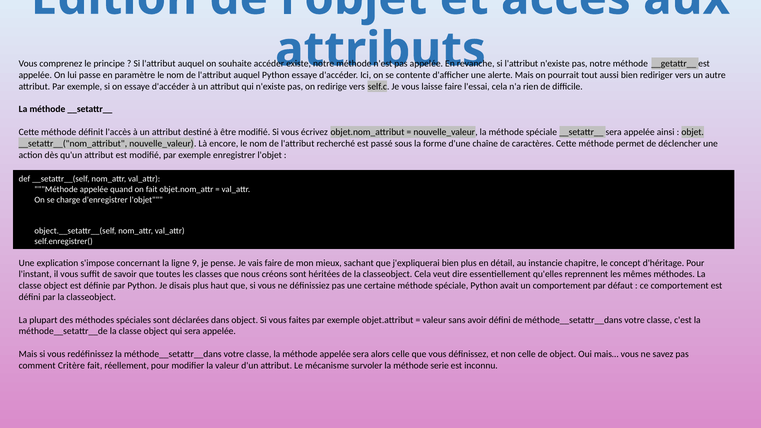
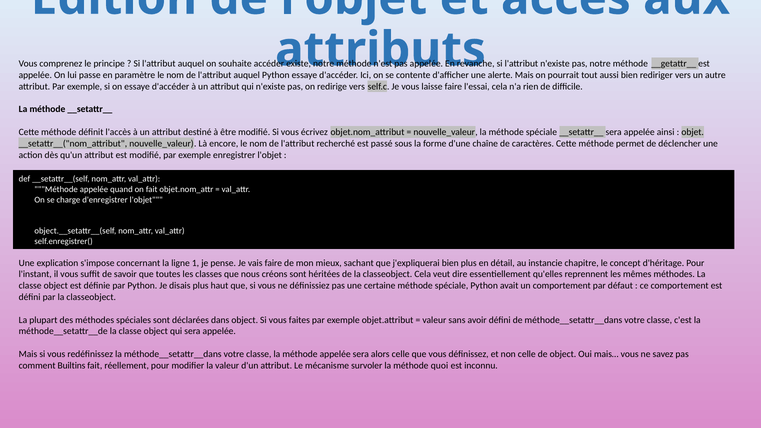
9: 9 -> 1
Critère: Critère -> Builtins
serie: serie -> quoi
